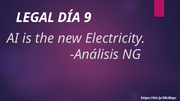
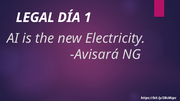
9: 9 -> 1
Análisis: Análisis -> Avisará
